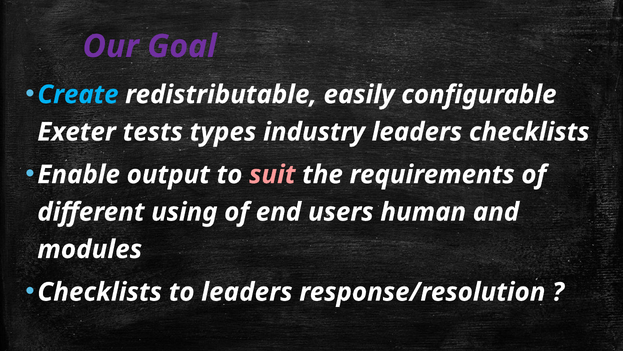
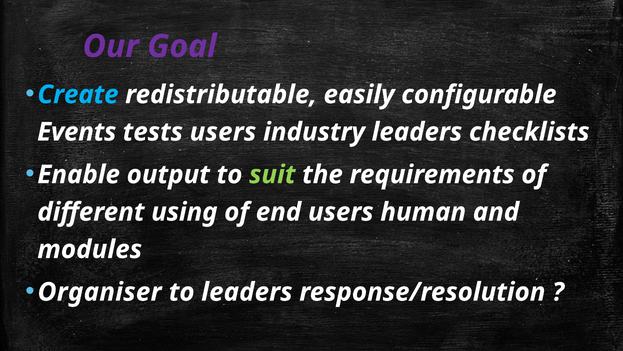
Exeter: Exeter -> Events
tests types: types -> users
suit colour: pink -> light green
Checklists at (100, 292): Checklists -> Organiser
